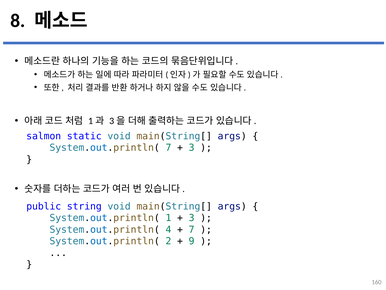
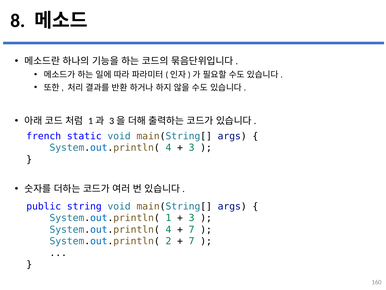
salmon: salmon -> french
7 at (168, 147): 7 -> 4
9 at (192, 241): 9 -> 7
